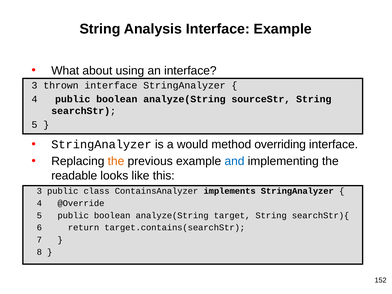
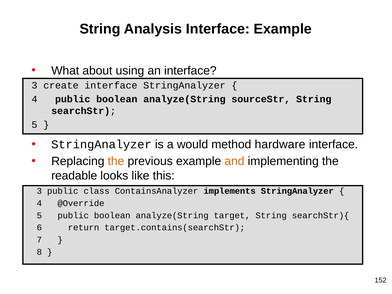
thrown: thrown -> create
overriding: overriding -> hardware
and colour: blue -> orange
